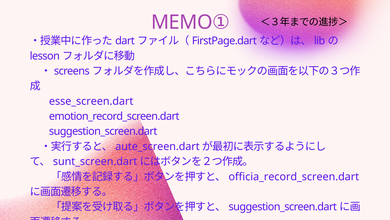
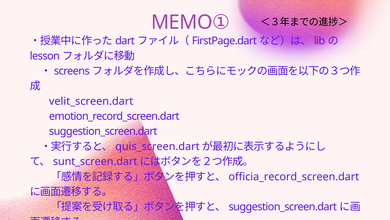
esse_screen.dart: esse_screen.dart -> velit_screen.dart
aute_screen.dart: aute_screen.dart -> quis_screen.dart
